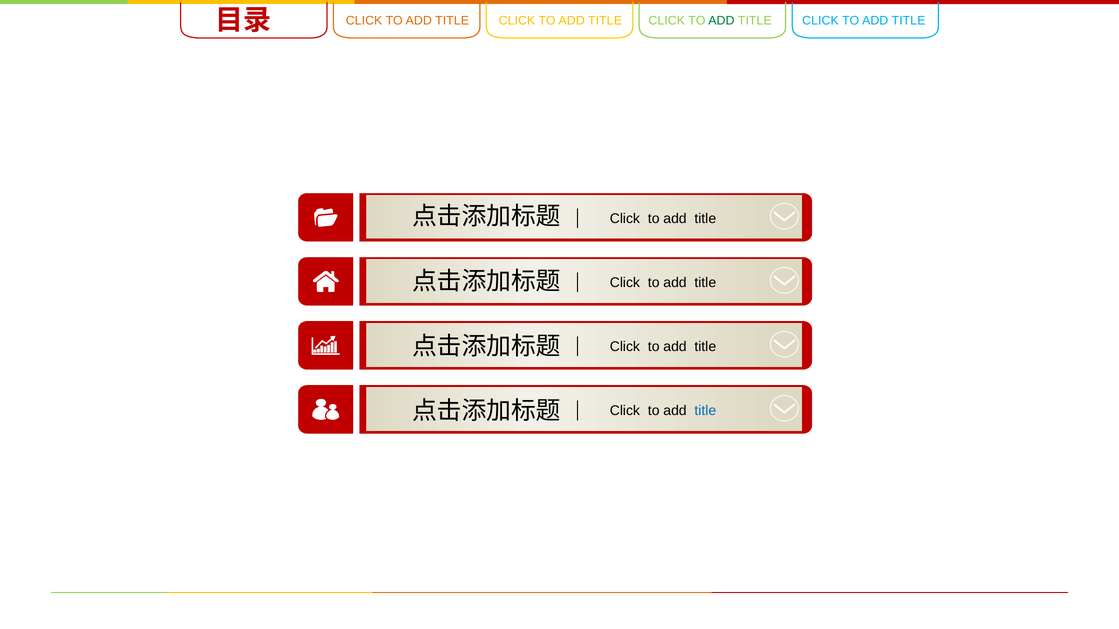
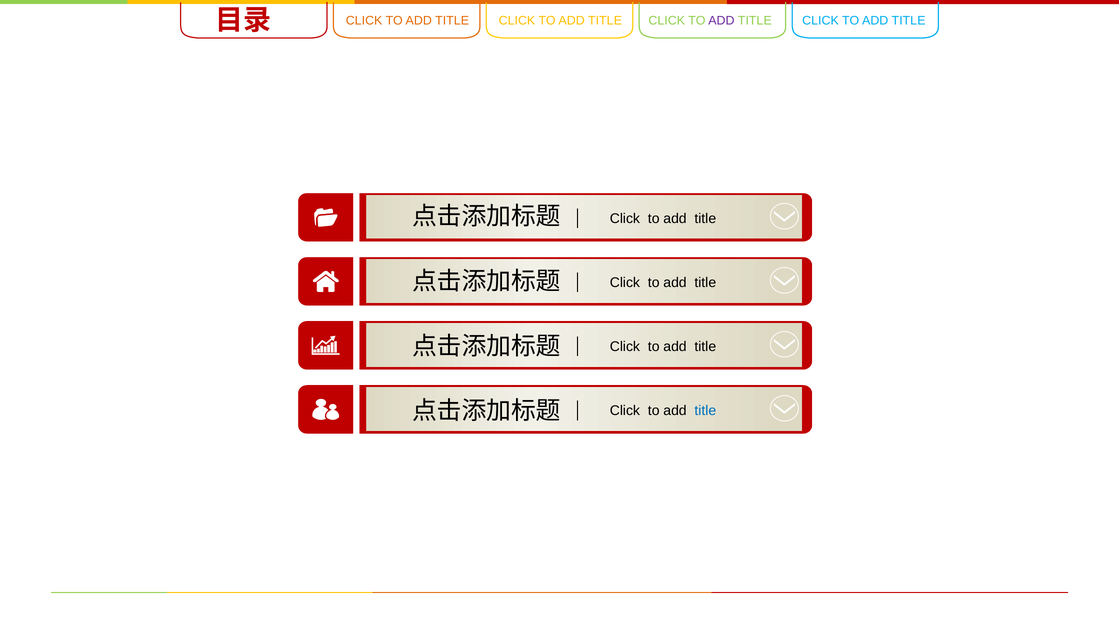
ADD at (721, 21) colour: green -> purple
